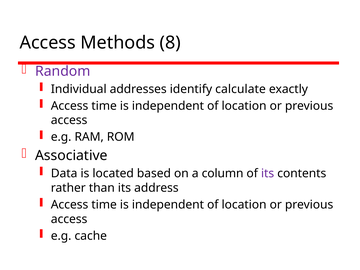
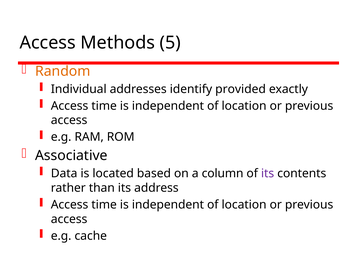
8: 8 -> 5
Random colour: purple -> orange
calculate: calculate -> provided
